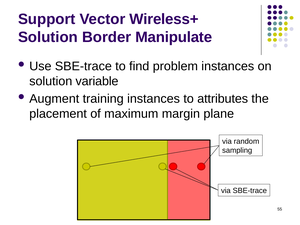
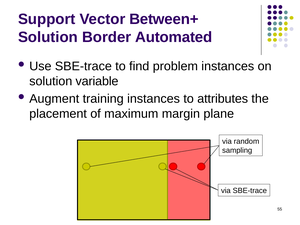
Wireless+: Wireless+ -> Between+
Manipulate: Manipulate -> Automated
